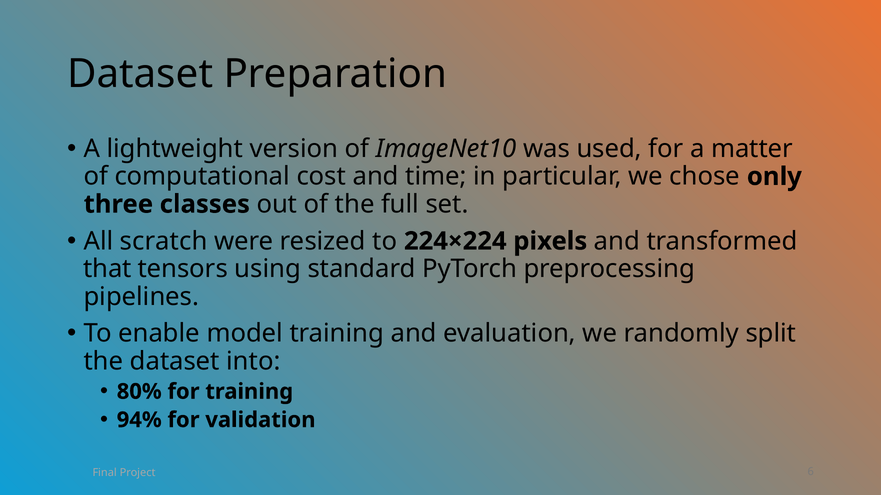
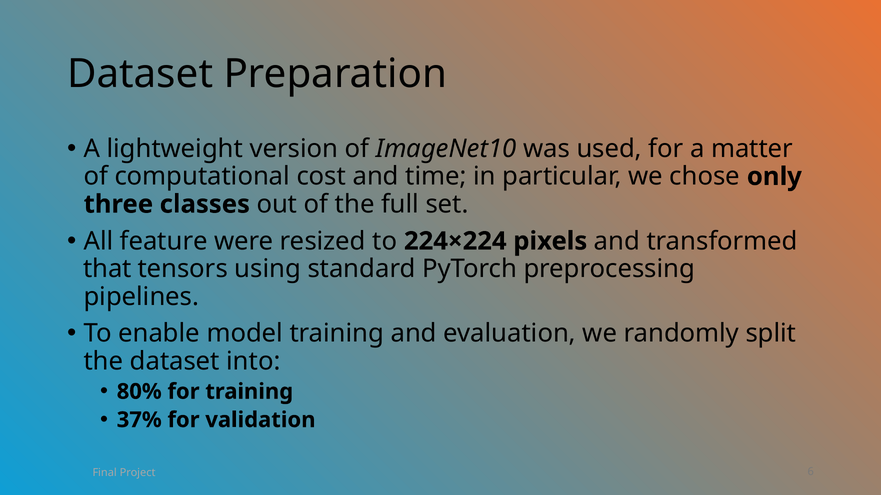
scratch: scratch -> feature
94%: 94% -> 37%
